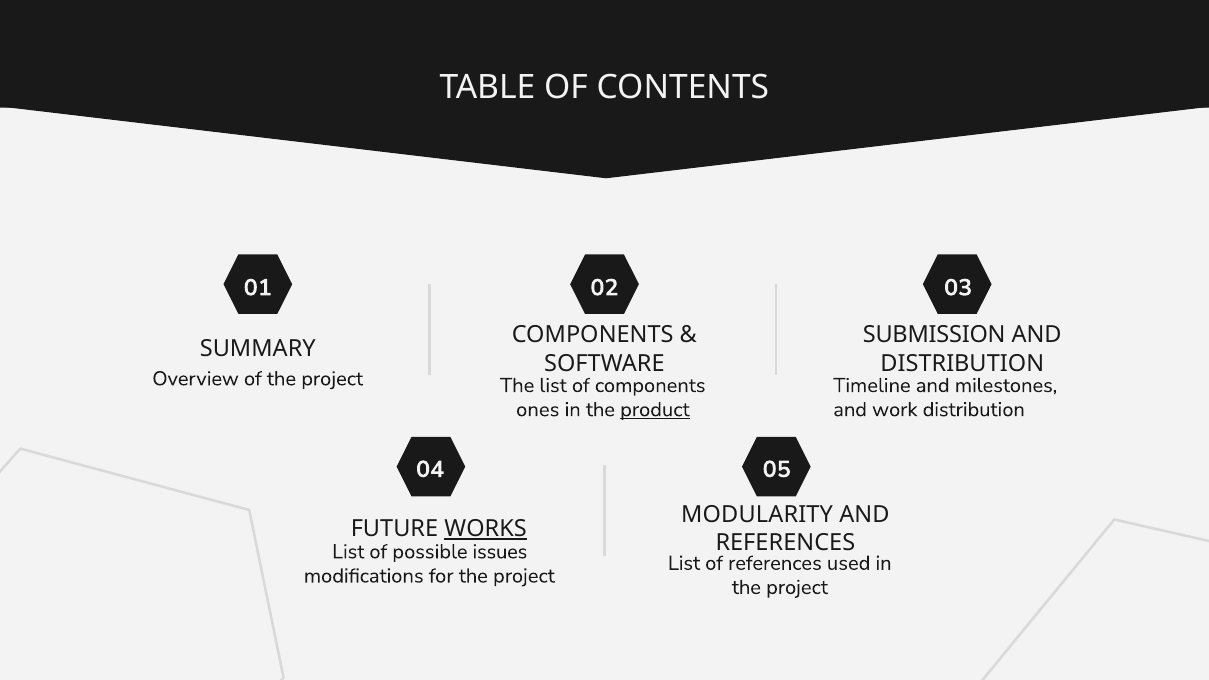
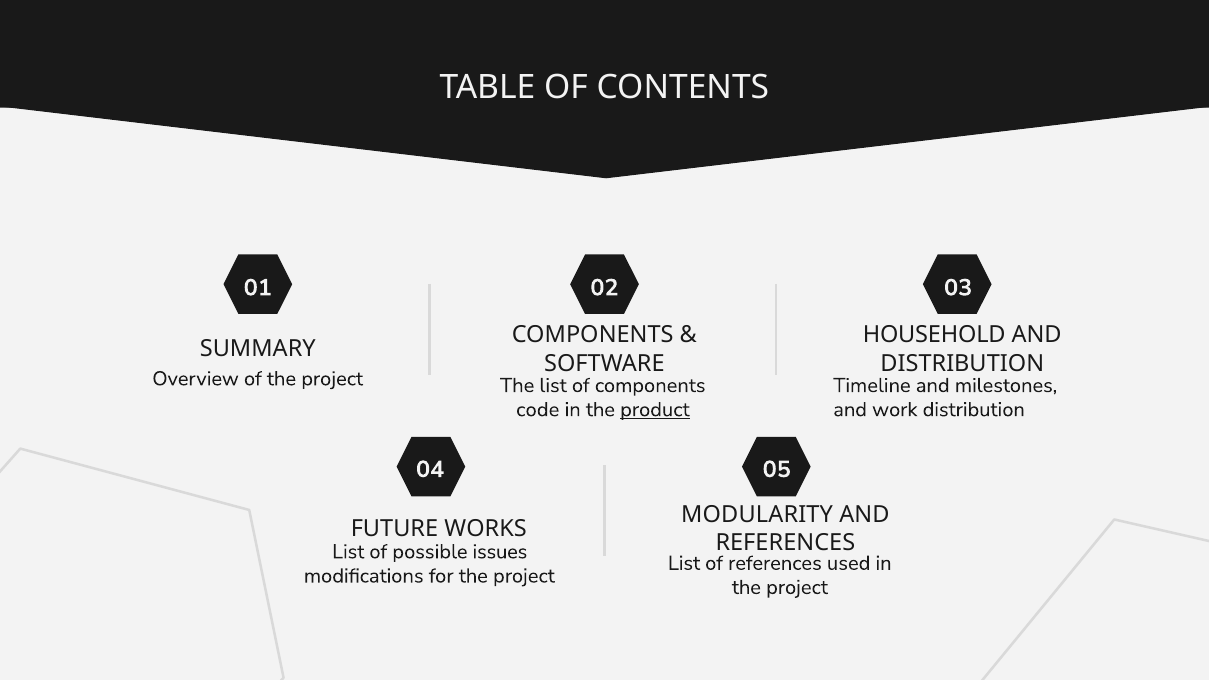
SUBMISSION: SUBMISSION -> HOUSEHOLD
ones: ones -> code
WORKS underline: present -> none
